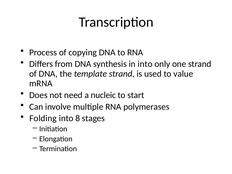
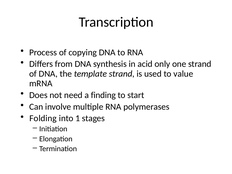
in into: into -> acid
nucleic: nucleic -> finding
8: 8 -> 1
